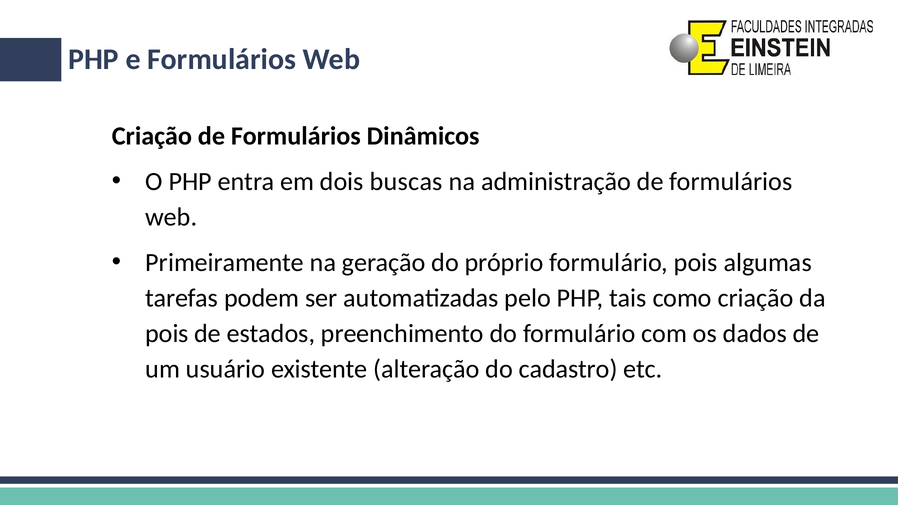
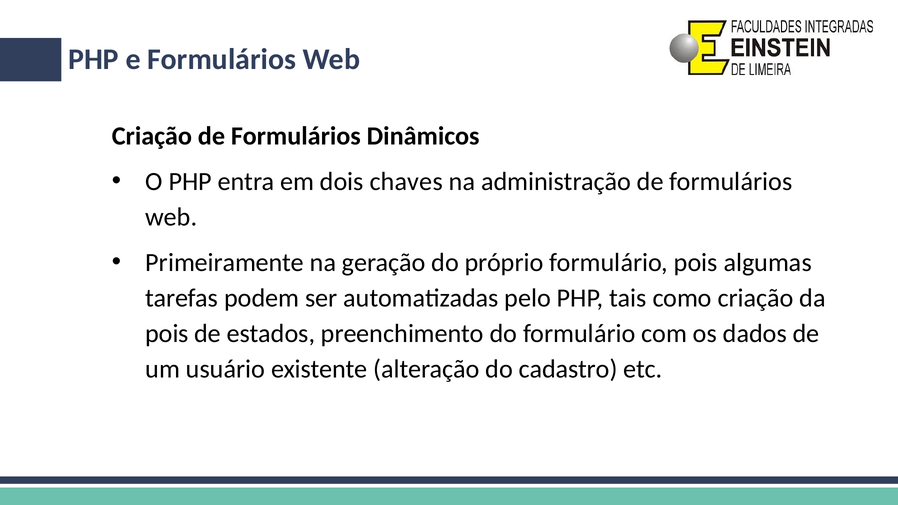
buscas: buscas -> chaves
